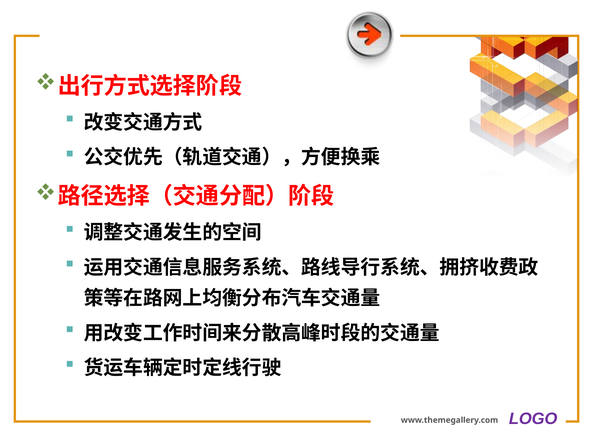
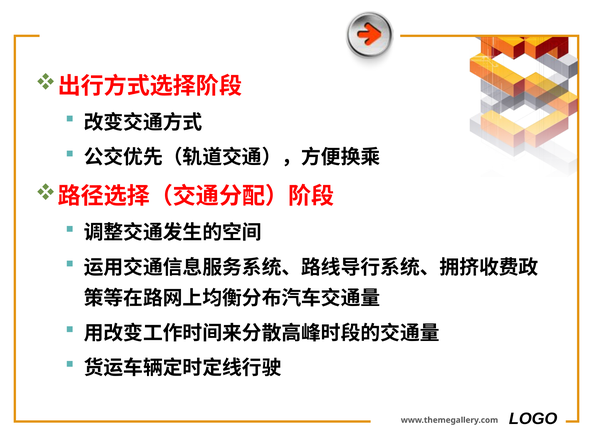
LOGO colour: purple -> black
